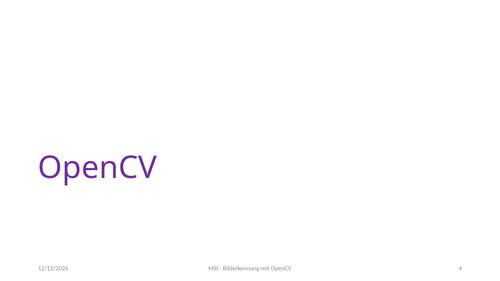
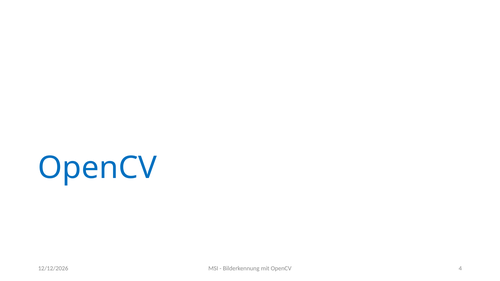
OpenCV at (97, 168) colour: purple -> blue
